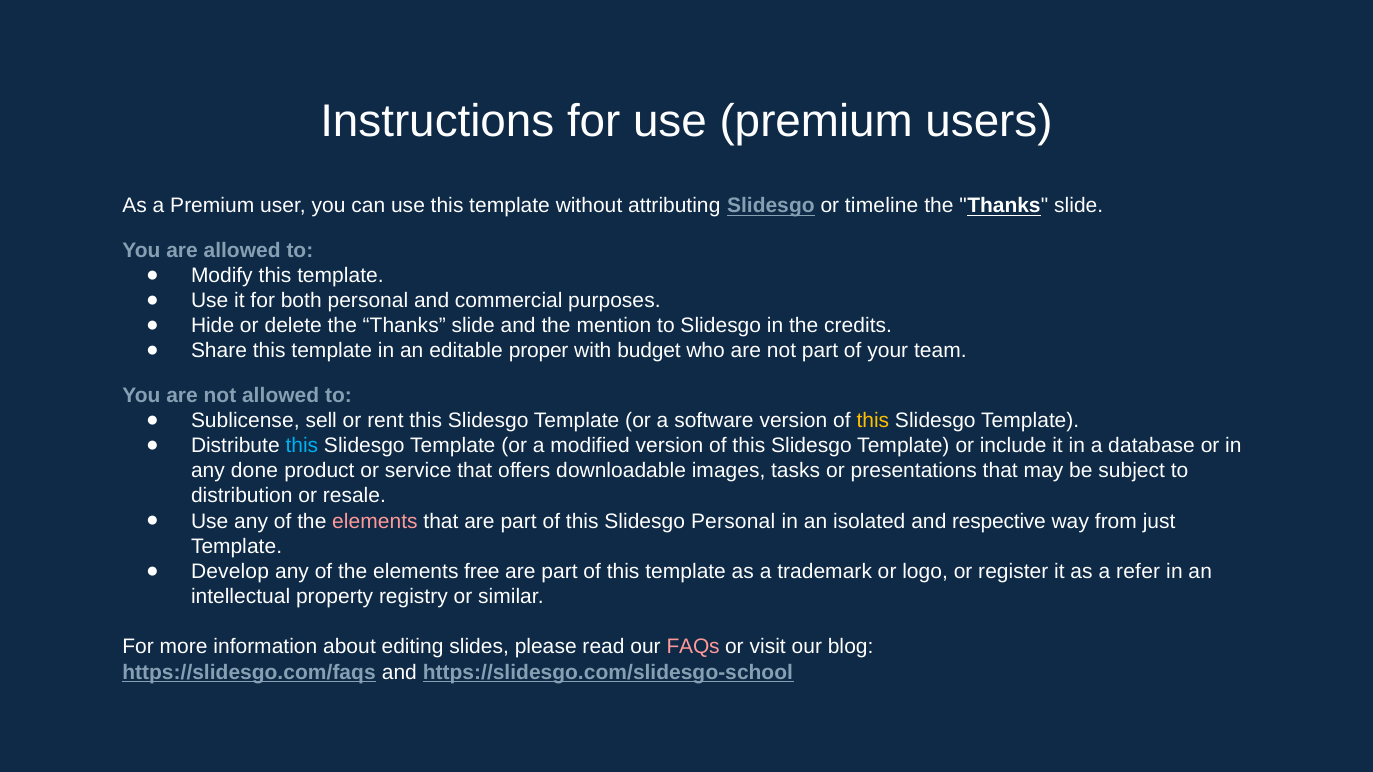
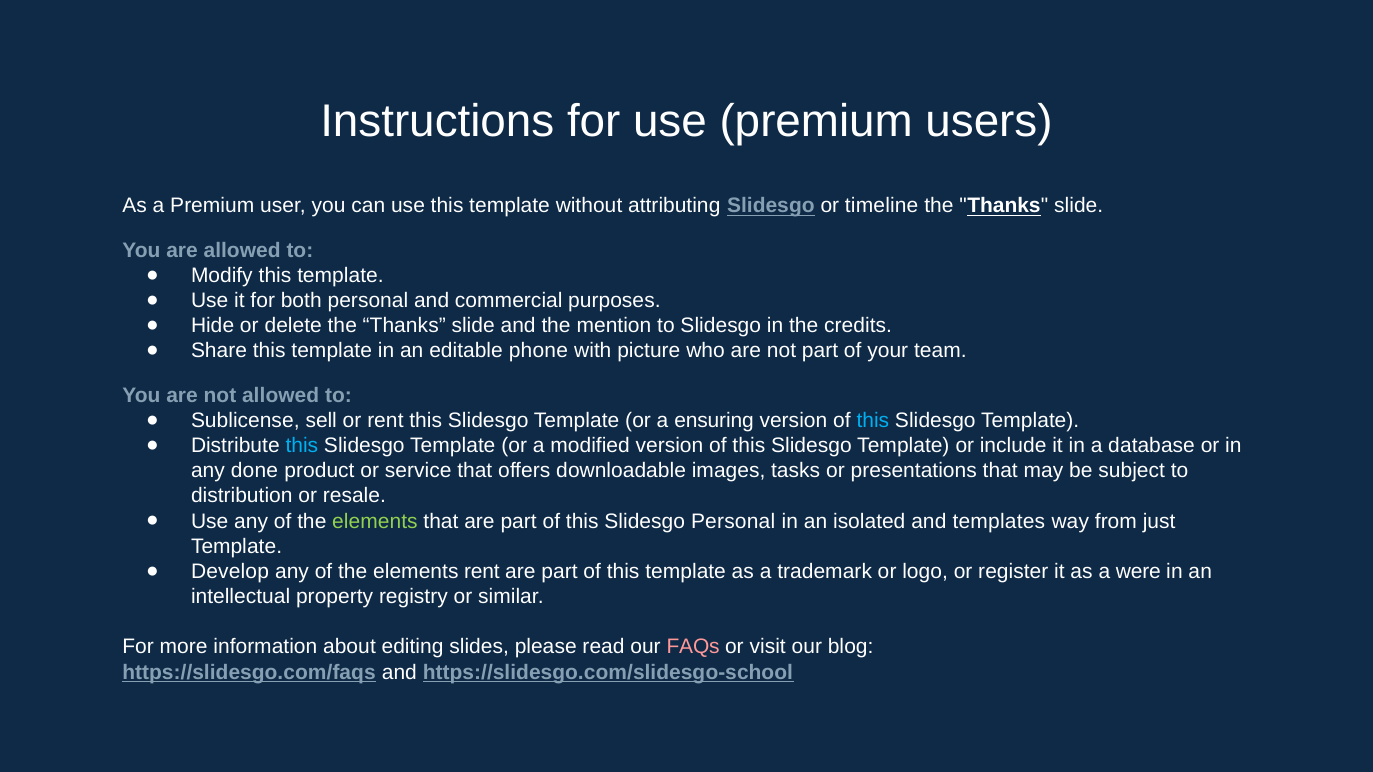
proper: proper -> phone
budget: budget -> picture
software: software -> ensuring
this at (873, 421) colour: yellow -> light blue
elements at (375, 521) colour: pink -> light green
respective: respective -> templates
elements free: free -> rent
refer: refer -> were
